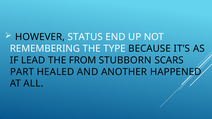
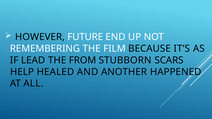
STATUS: STATUS -> FUTURE
TYPE: TYPE -> FILM
PART: PART -> HELP
